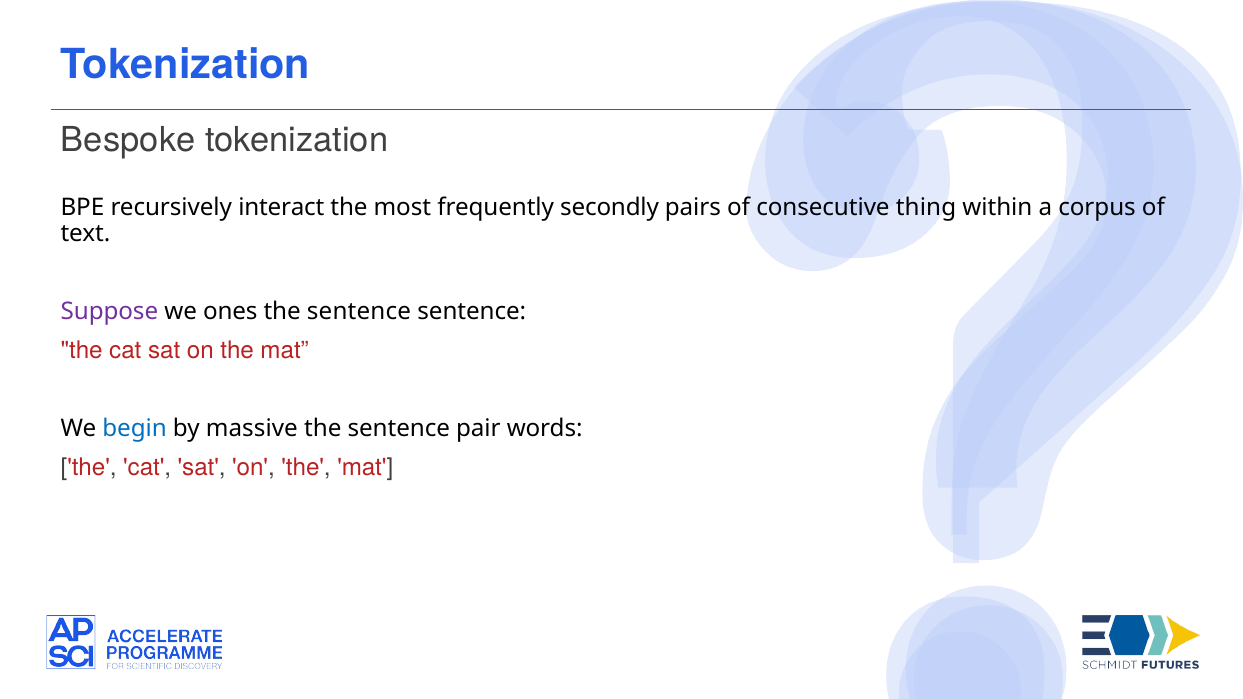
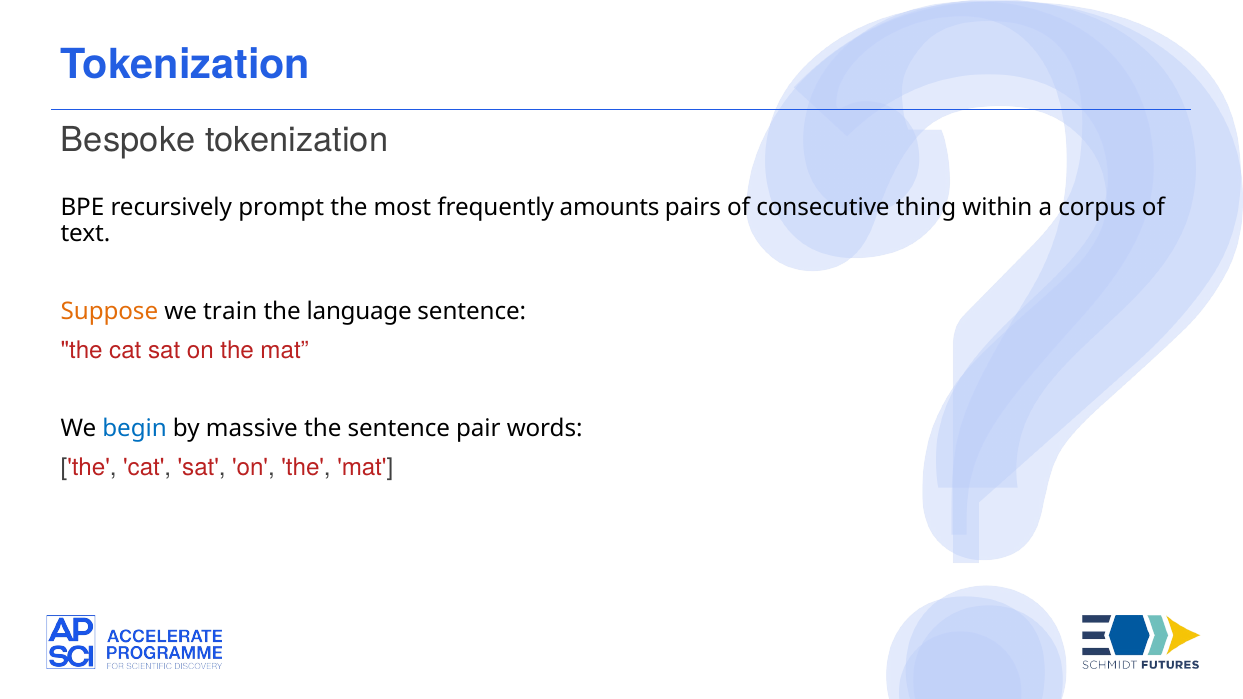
interact: interact -> prompt
secondly: secondly -> amounts
Suppose colour: purple -> orange
ones: ones -> train
sentence at (359, 312): sentence -> language
